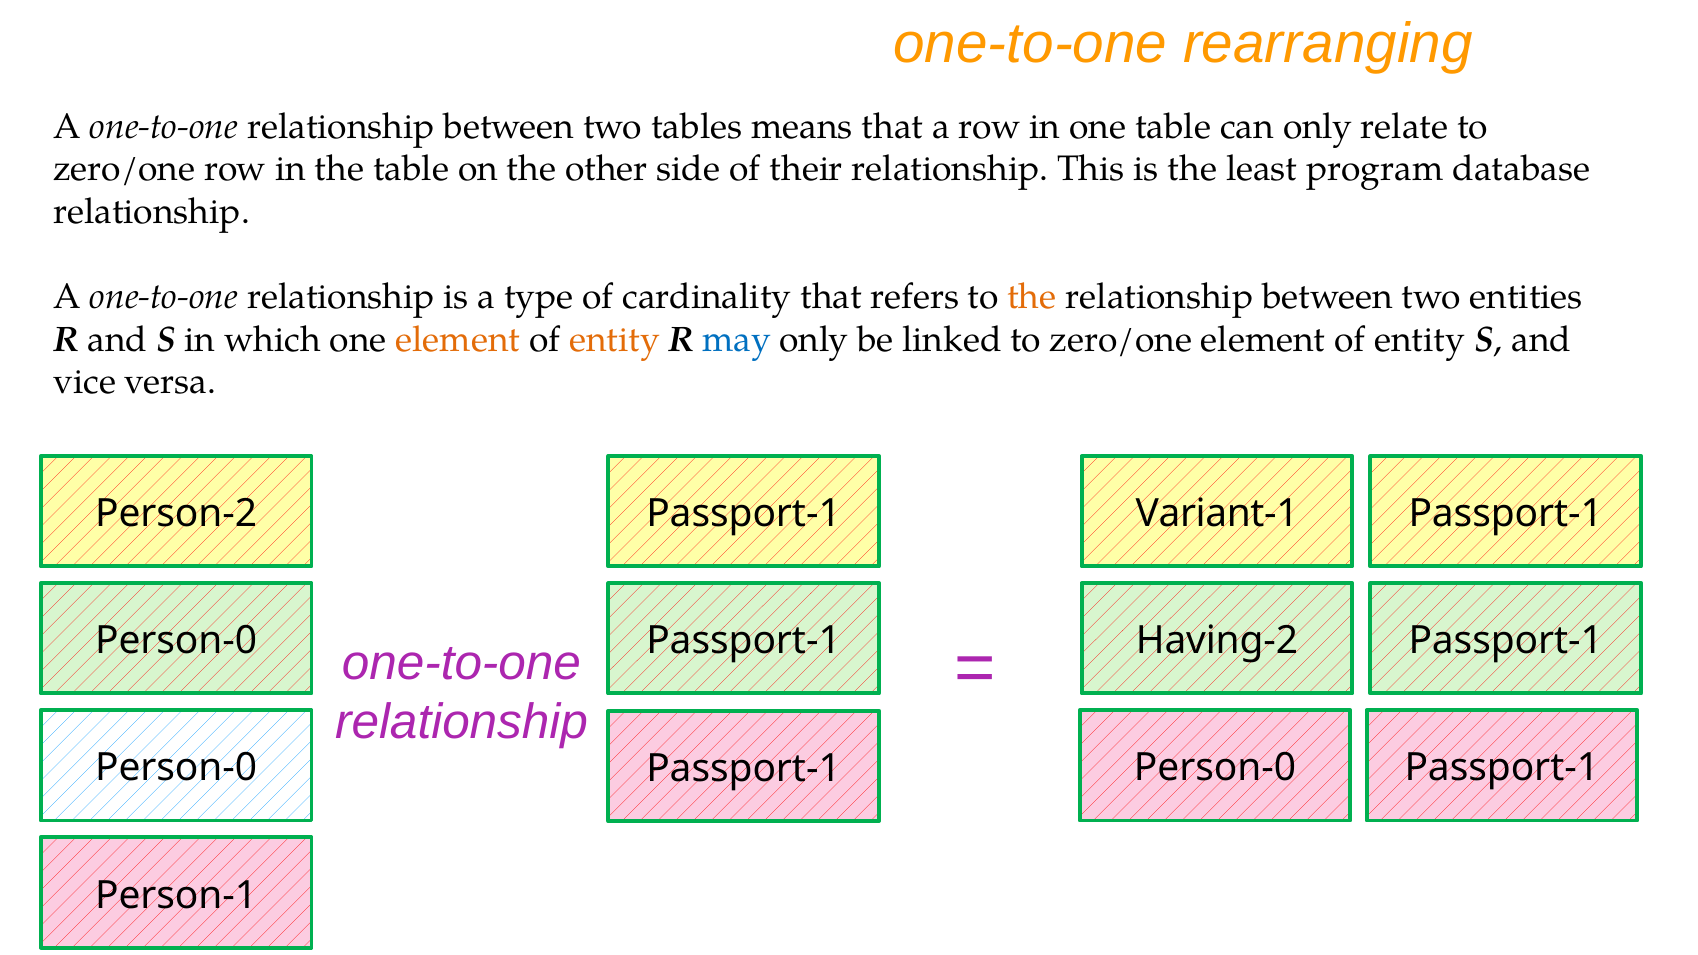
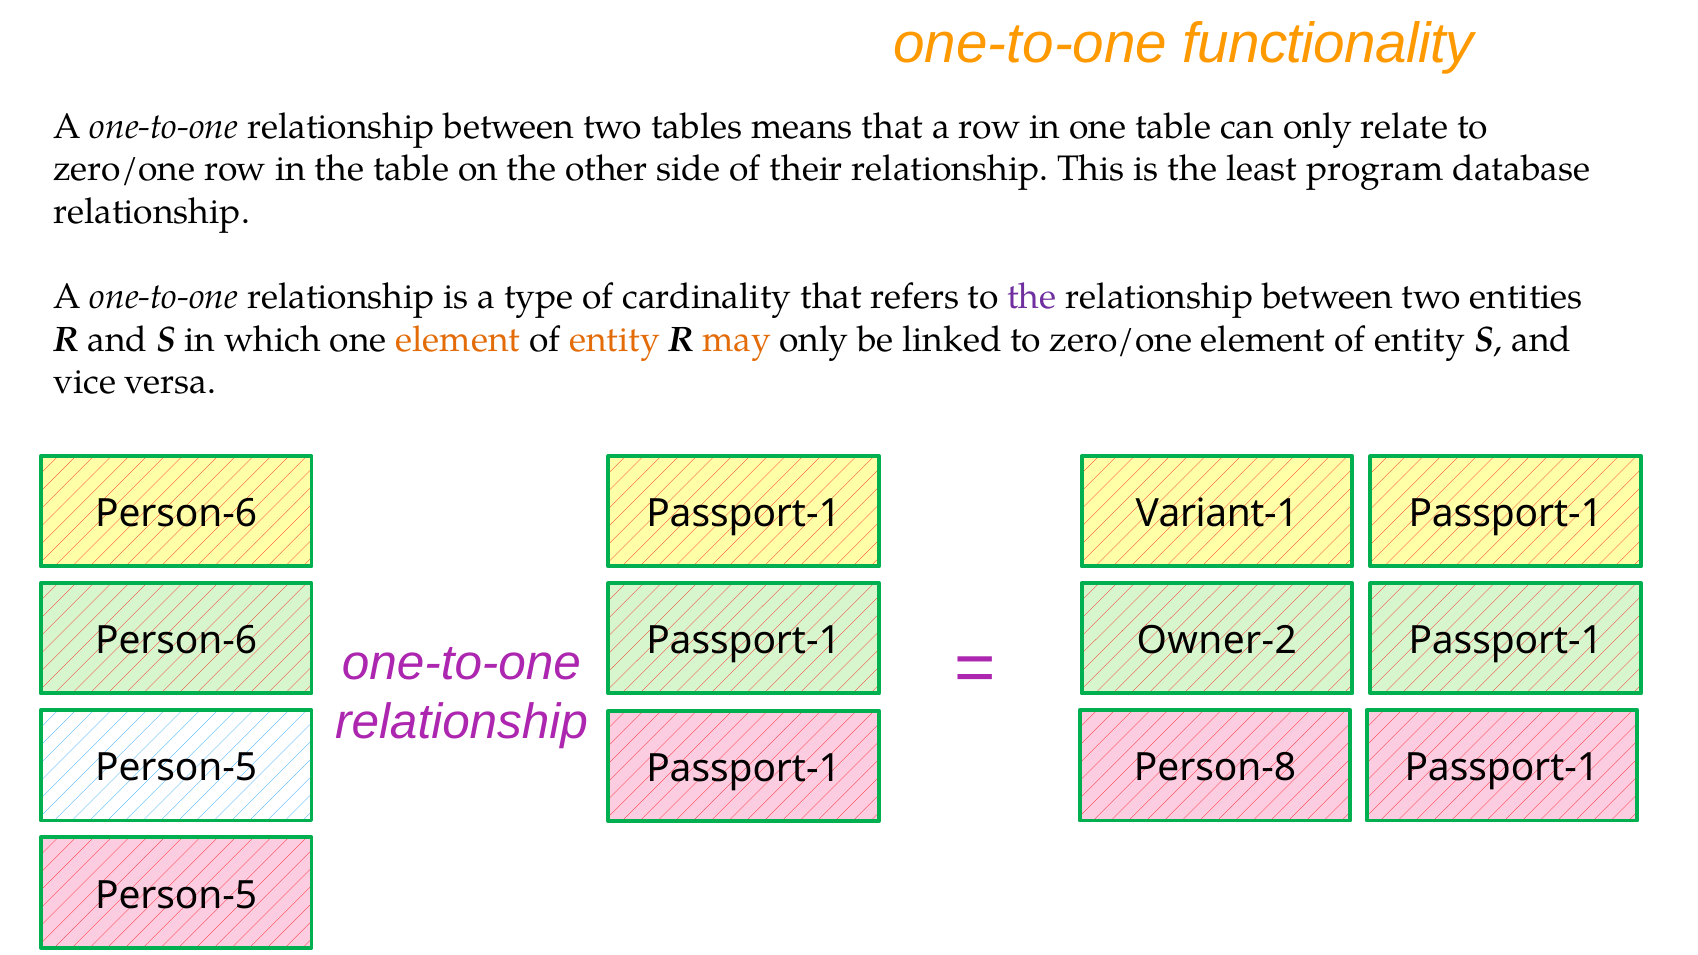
rearranging: rearranging -> functionality
the at (1032, 297) colour: orange -> purple
may colour: blue -> orange
Person-2 at (176, 514): Person-2 -> Person-6
Person-0 at (176, 641): Person-0 -> Person-6
Having-2: Having-2 -> Owner-2
Person-0 at (176, 768): Person-0 -> Person-5
Person-0 at (1215, 768): Person-0 -> Person-8
Person-1 at (176, 895): Person-1 -> Person-5
